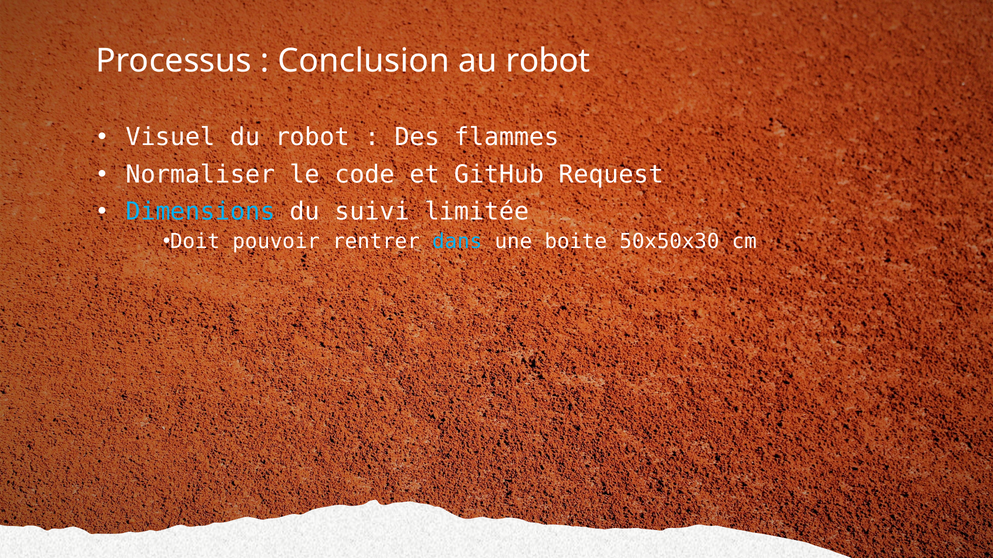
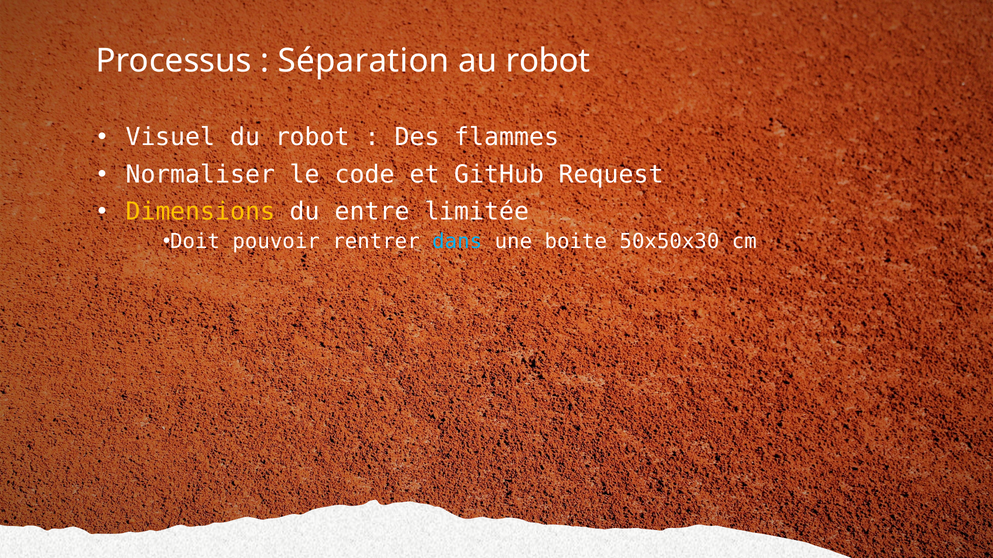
Conclusion: Conclusion -> Séparation
Dimensions colour: light blue -> yellow
suivi: suivi -> entre
